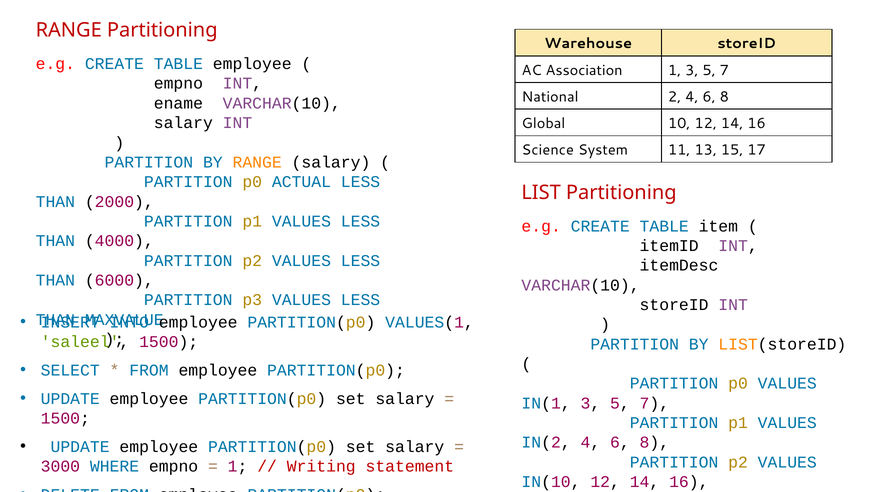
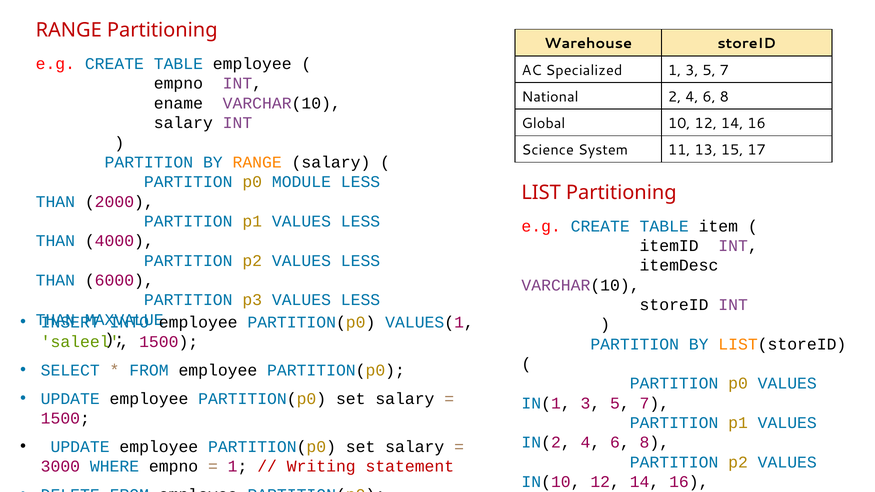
Association: Association -> Specialized
ACTUAL: ACTUAL -> MODULE
